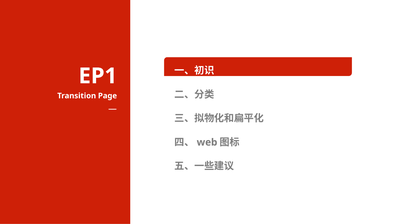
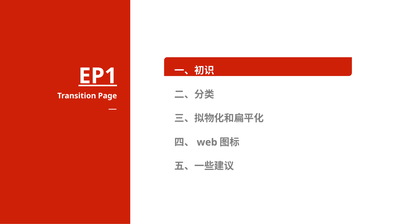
EP1 underline: none -> present
